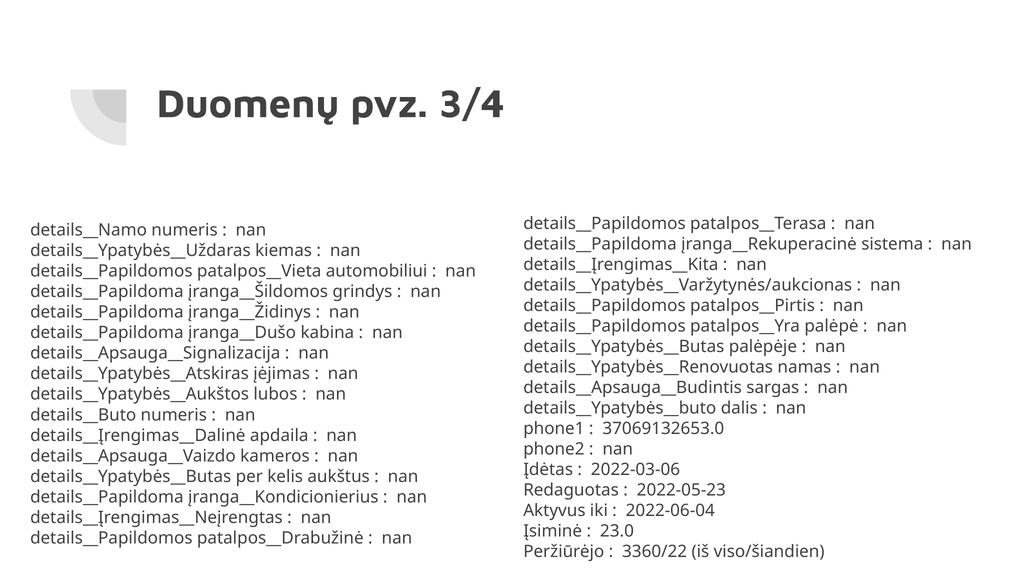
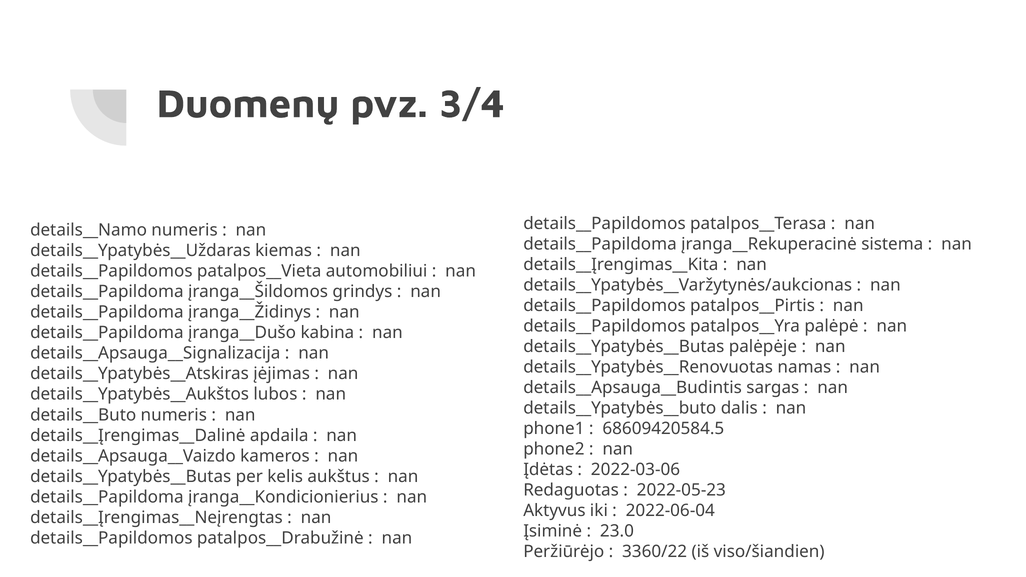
37069132653.0: 37069132653.0 -> 68609420584.5
